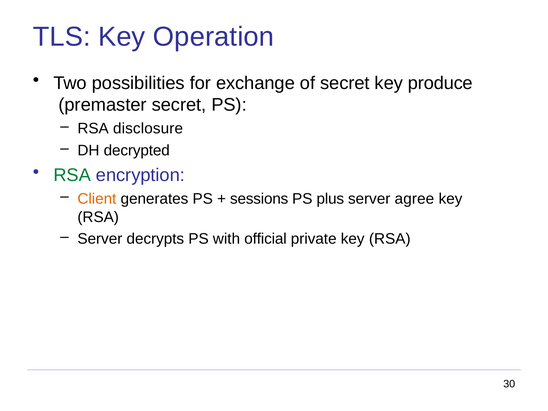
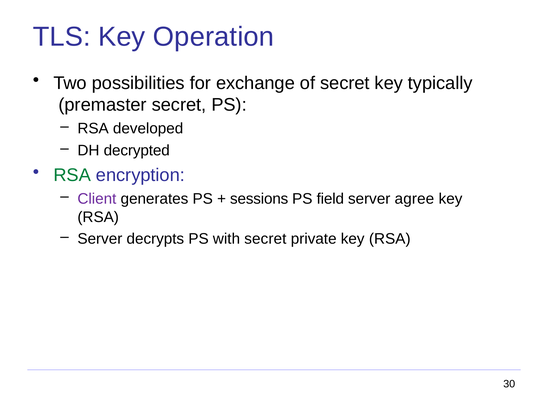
produce: produce -> typically
disclosure: disclosure -> developed
Client colour: orange -> purple
plus: plus -> field
with official: official -> secret
